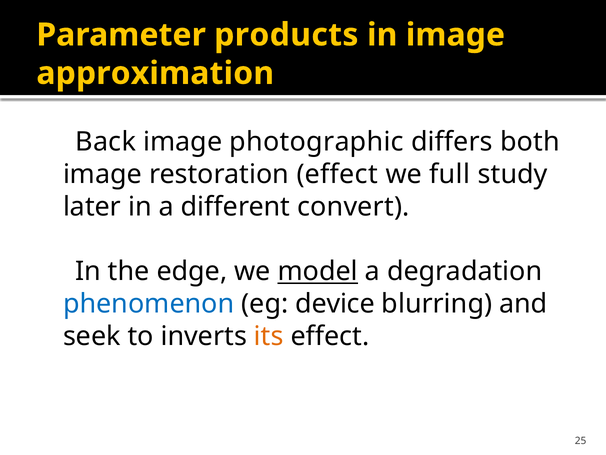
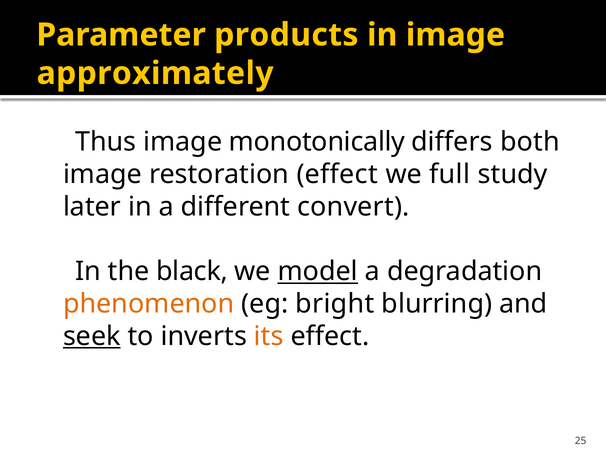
approximation: approximation -> approximately
Back: Back -> Thus
photographic: photographic -> monotonically
edge: edge -> black
phenomenon colour: blue -> orange
device: device -> bright
seek underline: none -> present
